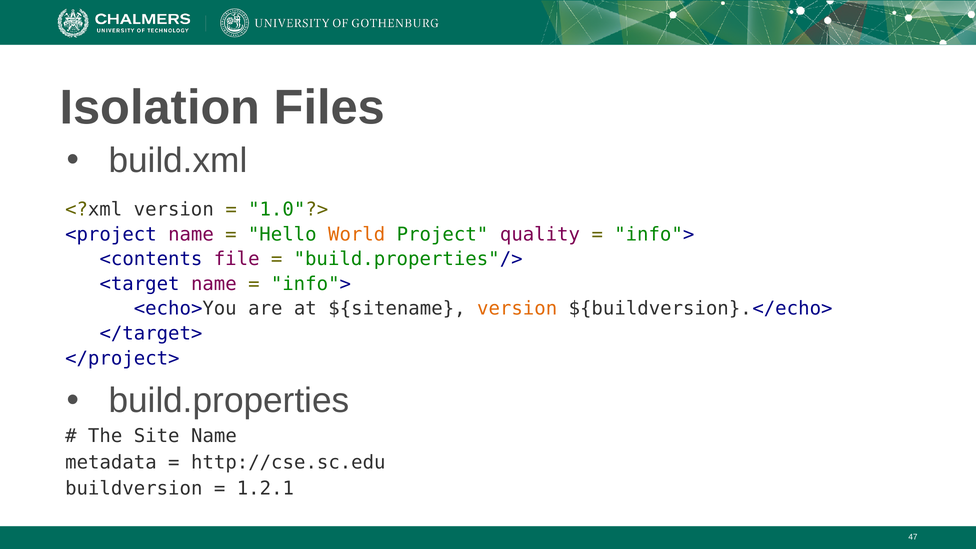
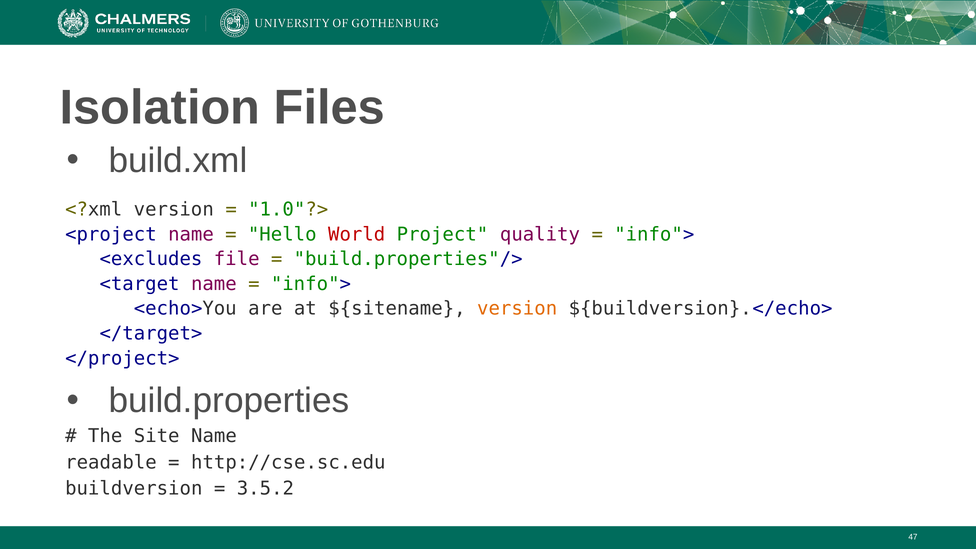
World colour: orange -> red
<contents: <contents -> <excludes
metadata: metadata -> readable
1.2.1: 1.2.1 -> 3.5.2
